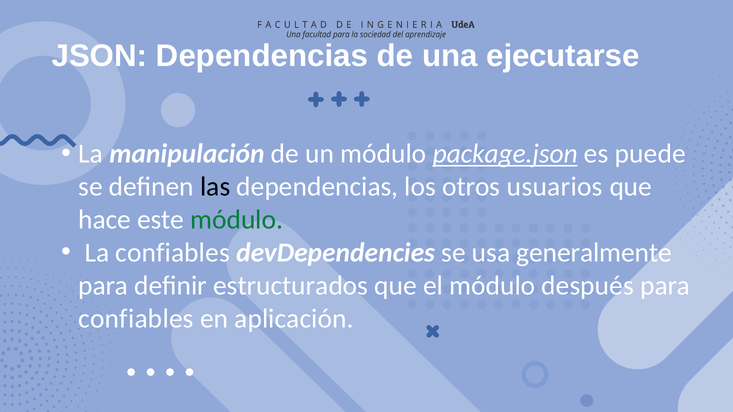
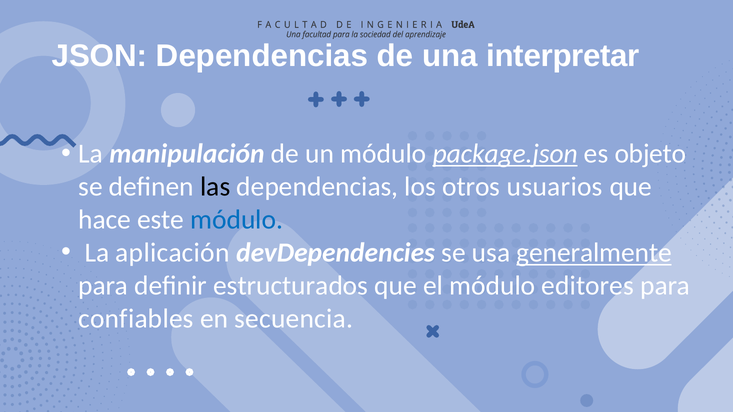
ejecutarse: ejecutarse -> interpretar
puede: puede -> objeto
módulo at (237, 220) colour: green -> blue
La confiables: confiables -> aplicación
generalmente underline: none -> present
después: después -> editores
aplicación: aplicación -> secuencia
